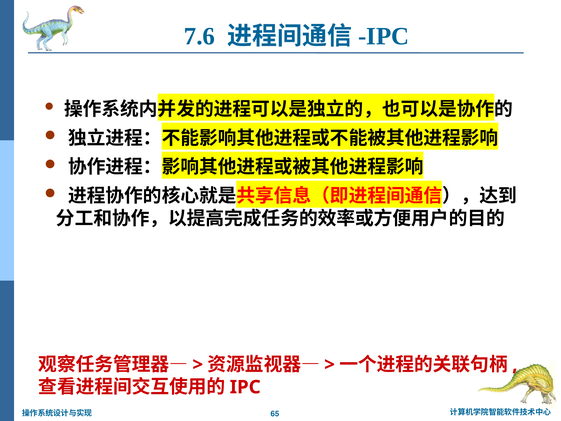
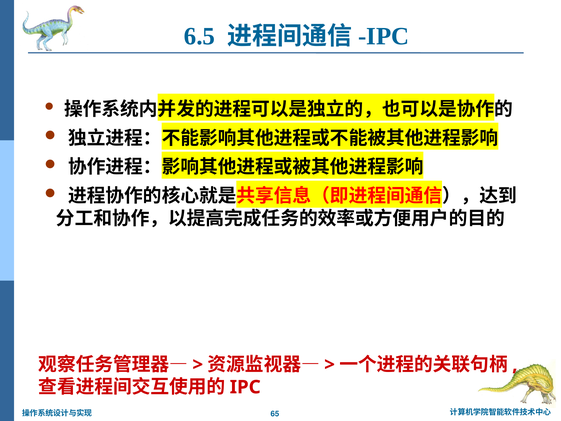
7.6: 7.6 -> 6.5
